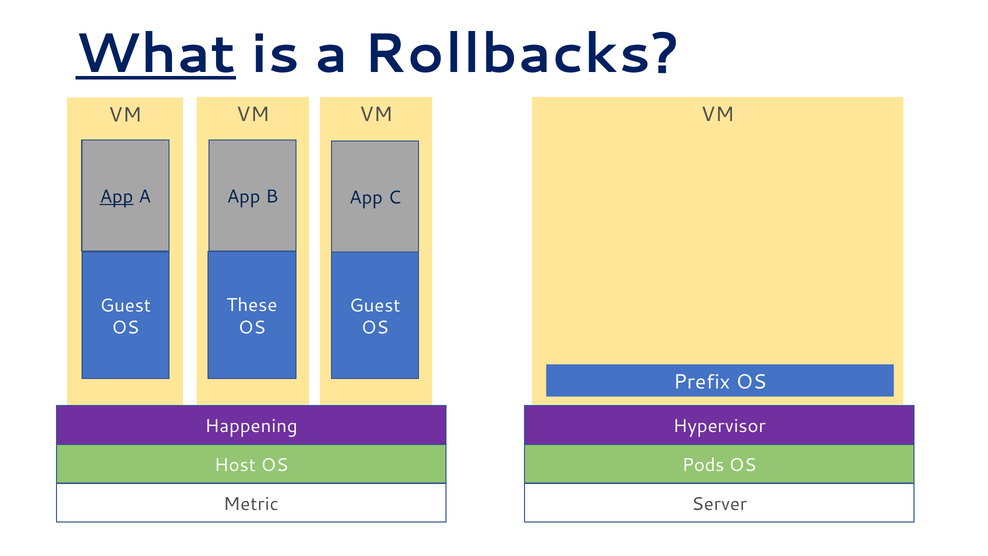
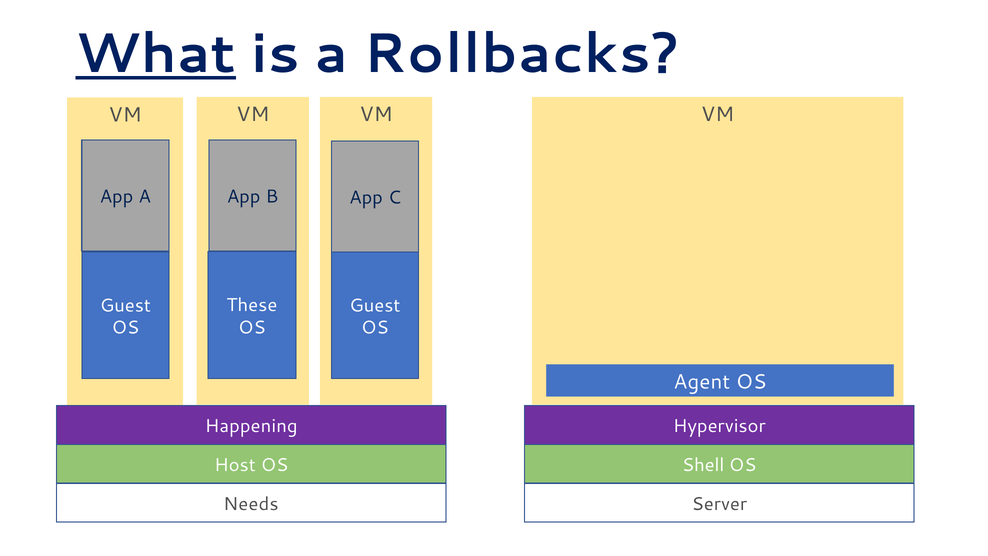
App at (116, 197) underline: present -> none
Prefix: Prefix -> Agent
Pods: Pods -> Shell
Metric: Metric -> Needs
